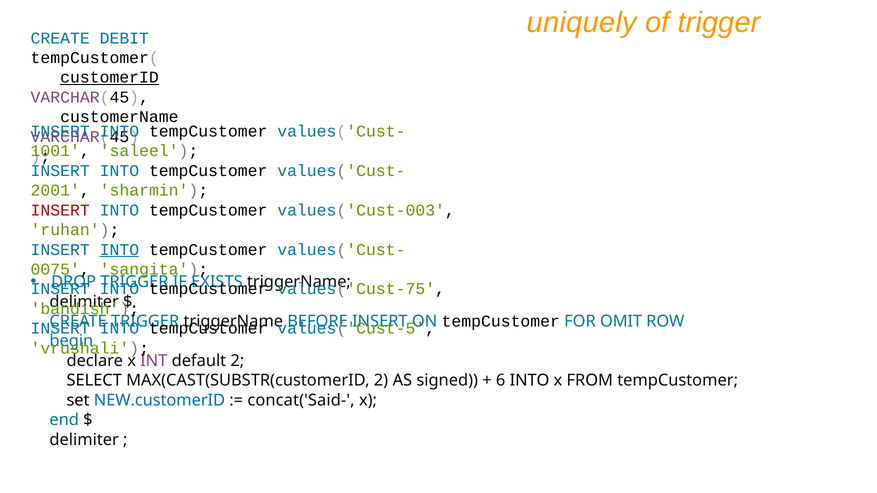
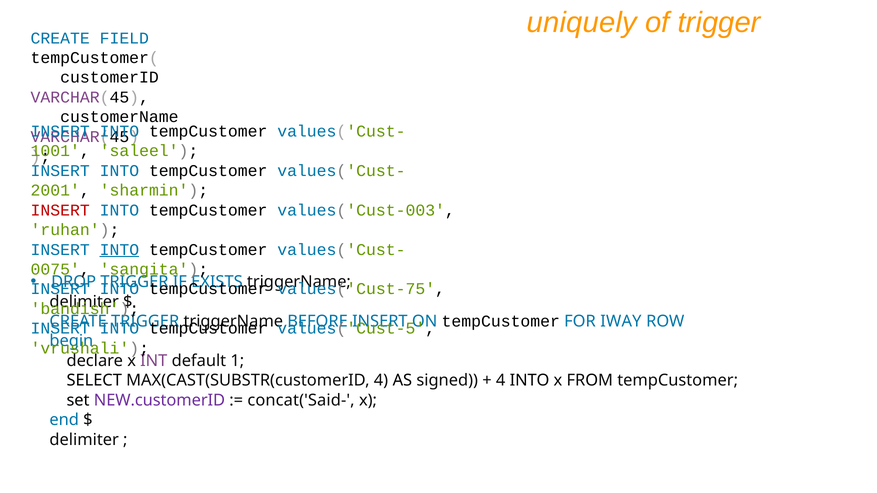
DEBIT: DEBIT -> FIELD
customerID underline: present -> none
OMIT: OMIT -> IWAY
default 2: 2 -> 1
MAX(CAST(SUBSTR(customerID 2: 2 -> 4
6 at (501, 381): 6 -> 4
NEW.customerID colour: blue -> purple
